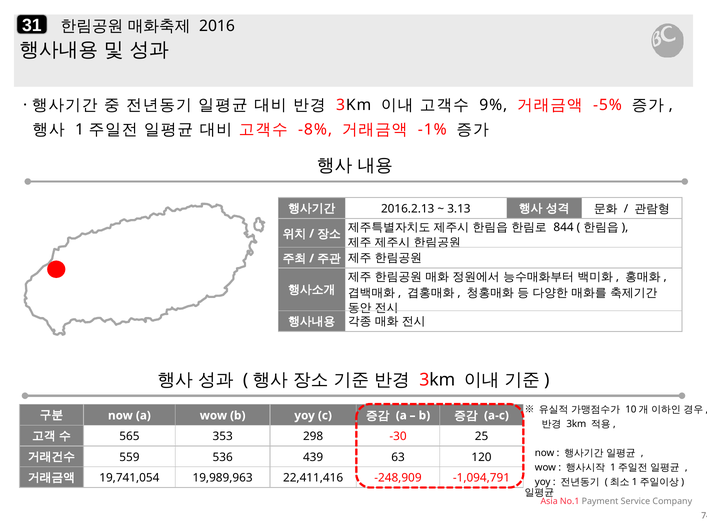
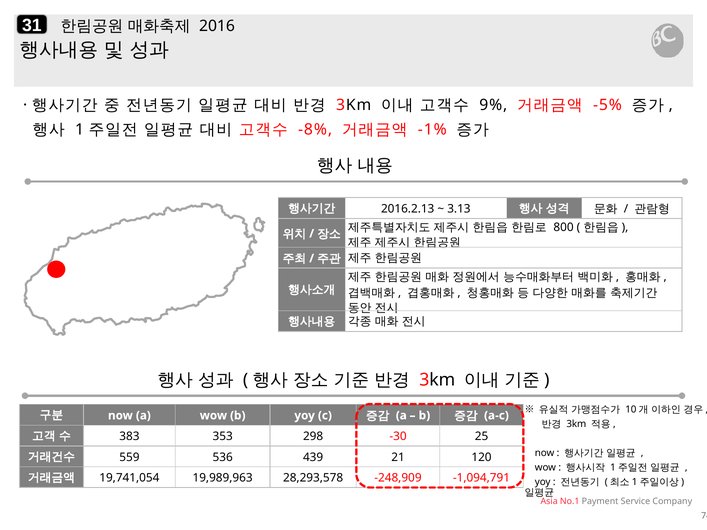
844: 844 -> 800
565: 565 -> 383
63: 63 -> 21
22,411,416: 22,411,416 -> 28,293,578
